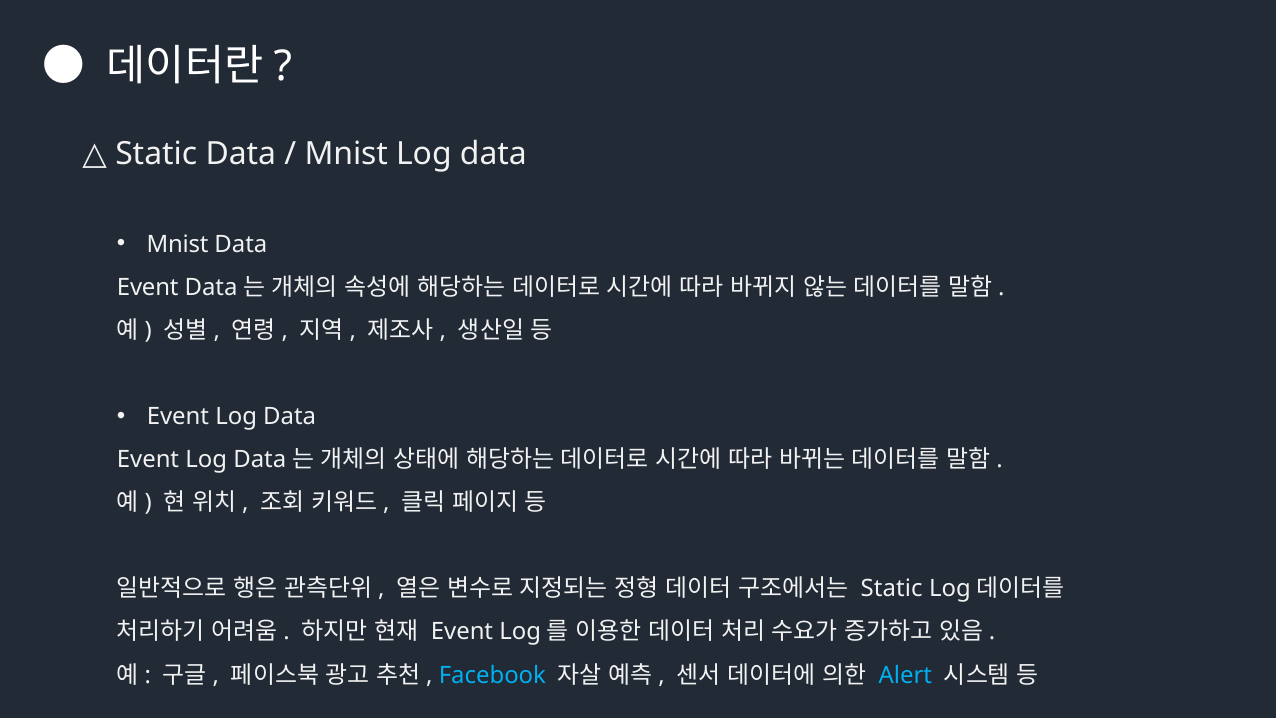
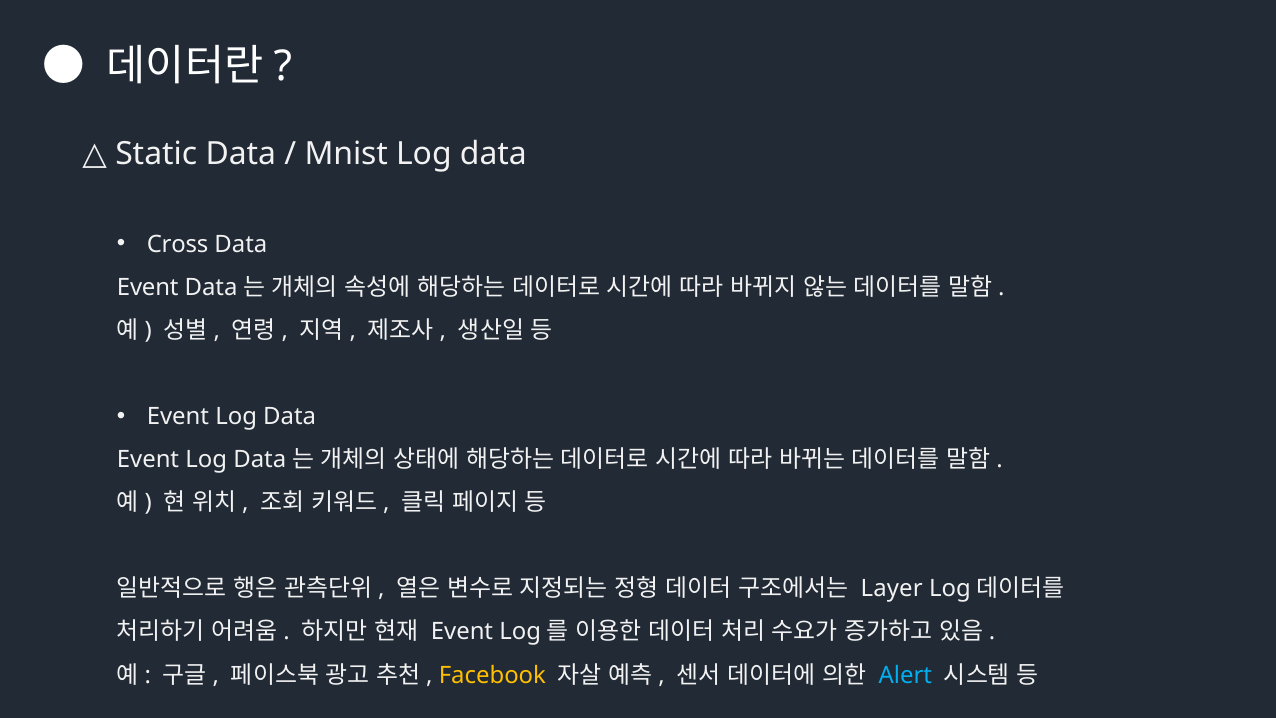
Mnist at (178, 244): Mnist -> Cross
Static at (892, 589): Static -> Layer
Facebook colour: light blue -> yellow
